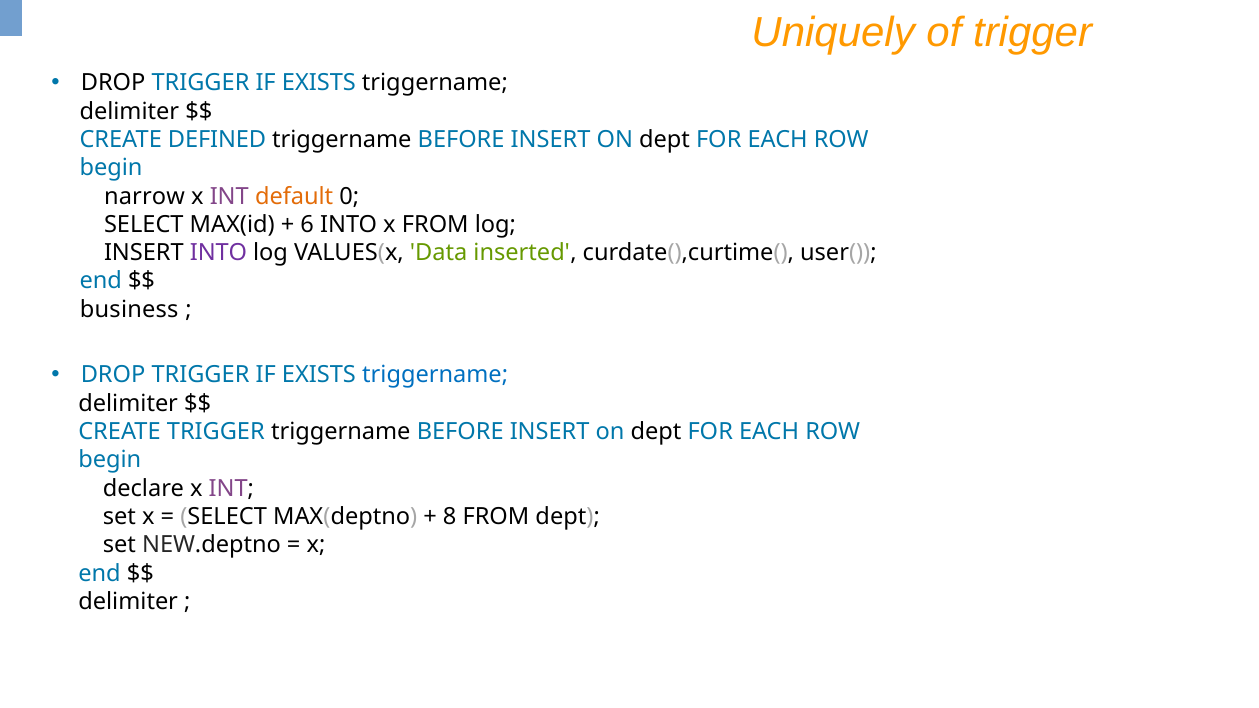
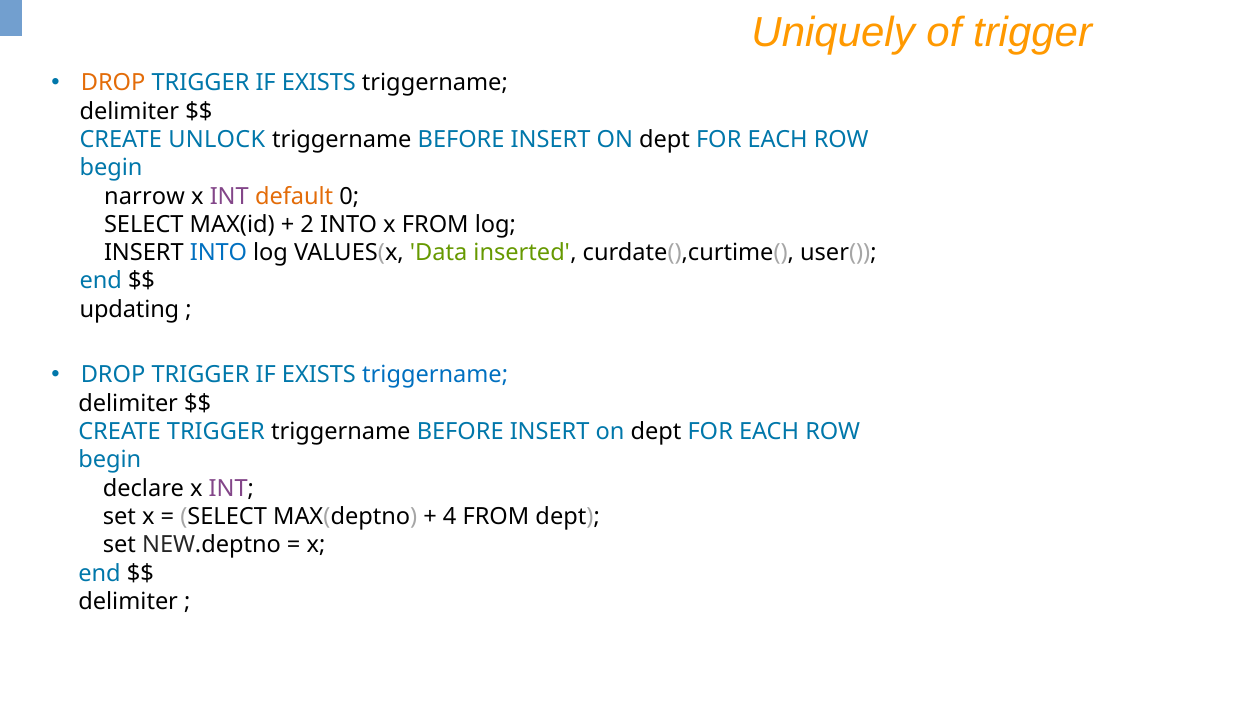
DROP at (113, 83) colour: black -> orange
DEFINED: DEFINED -> UNLOCK
6: 6 -> 2
INTO at (219, 253) colour: purple -> blue
business: business -> updating
8: 8 -> 4
